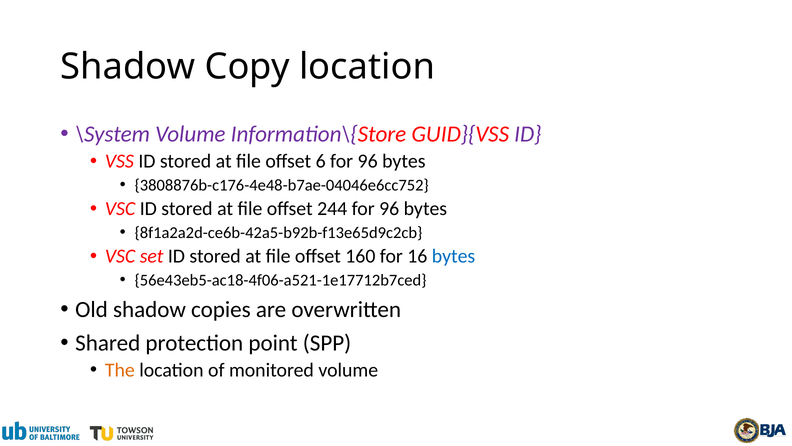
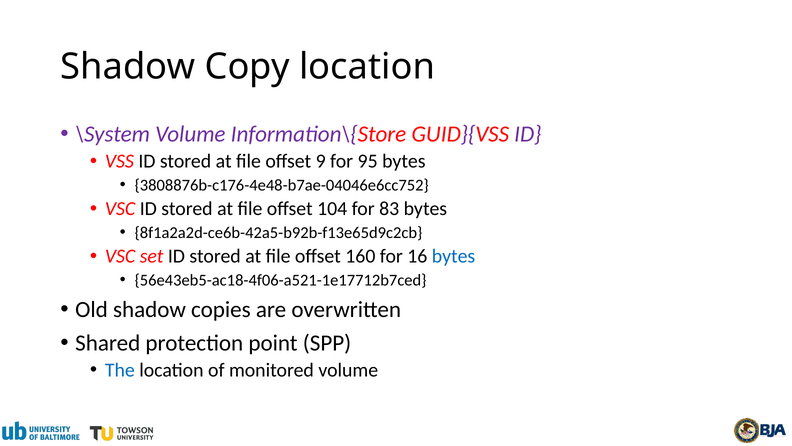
6: 6 -> 9
96 at (368, 161): 96 -> 95
244: 244 -> 104
96 at (389, 209): 96 -> 83
The colour: orange -> blue
